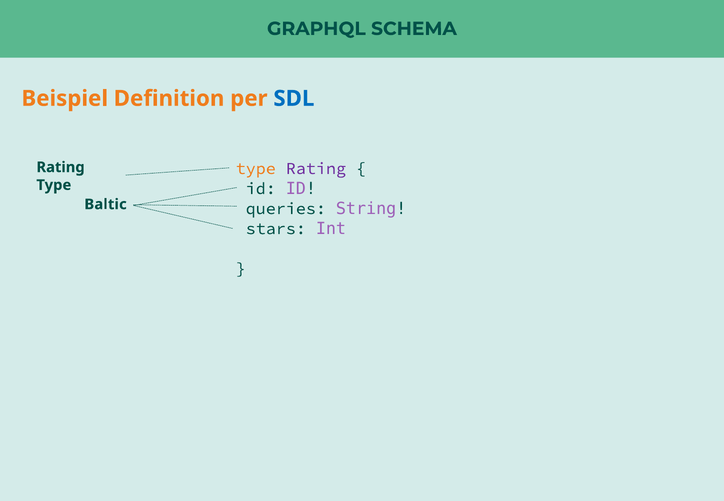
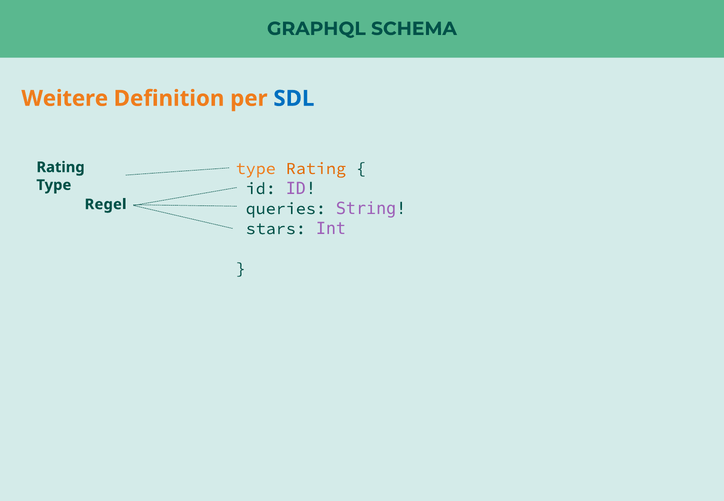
Beispiel: Beispiel -> Weitere
Rating at (316, 169) colour: purple -> orange
Baltic: Baltic -> Regel
